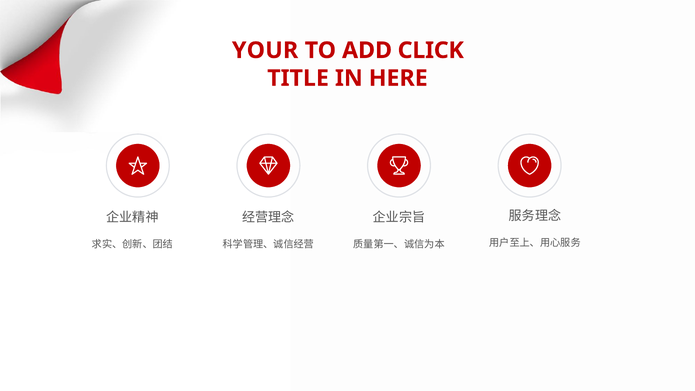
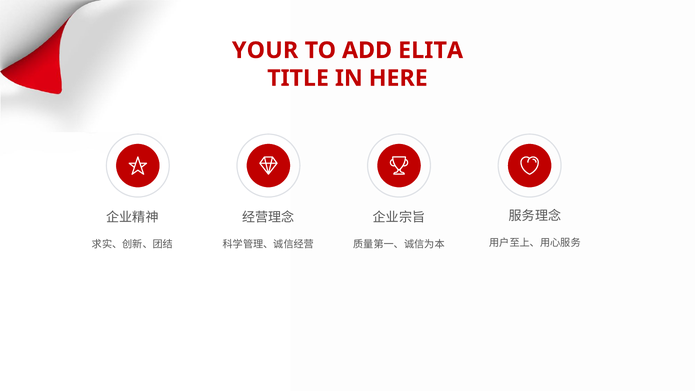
CLICK: CLICK -> ELITA
